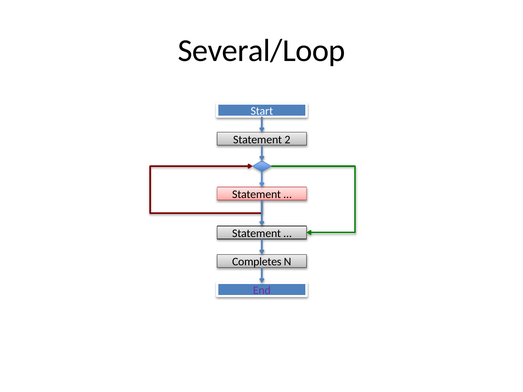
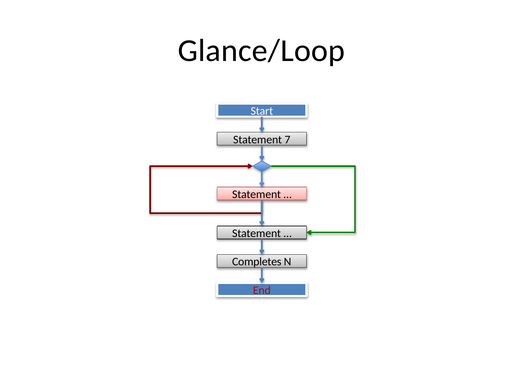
Several/Loop: Several/Loop -> Glance/Loop
2: 2 -> 7
End colour: purple -> red
